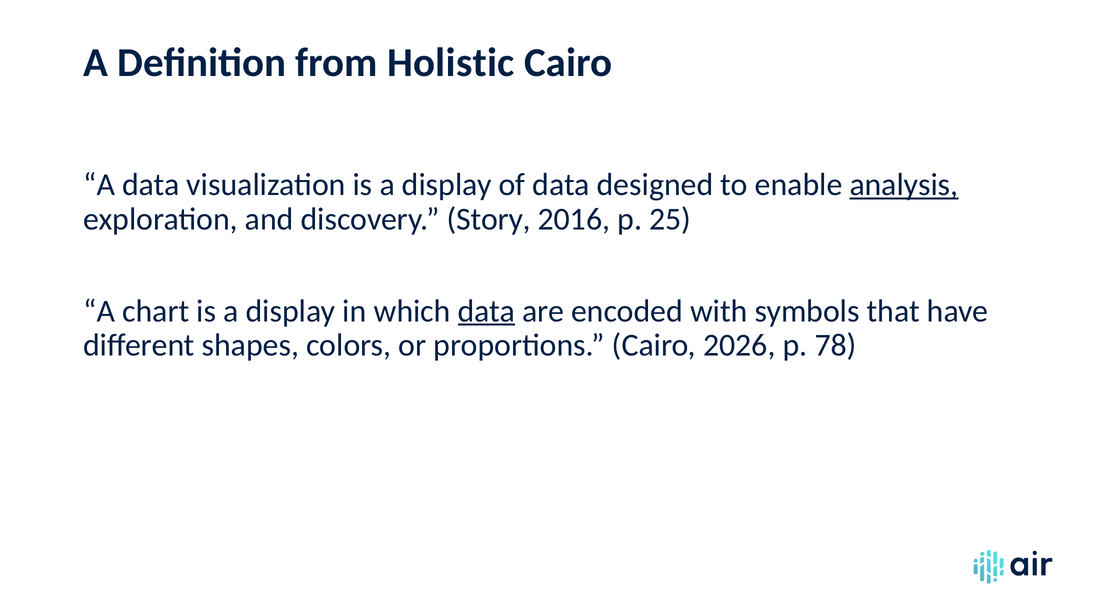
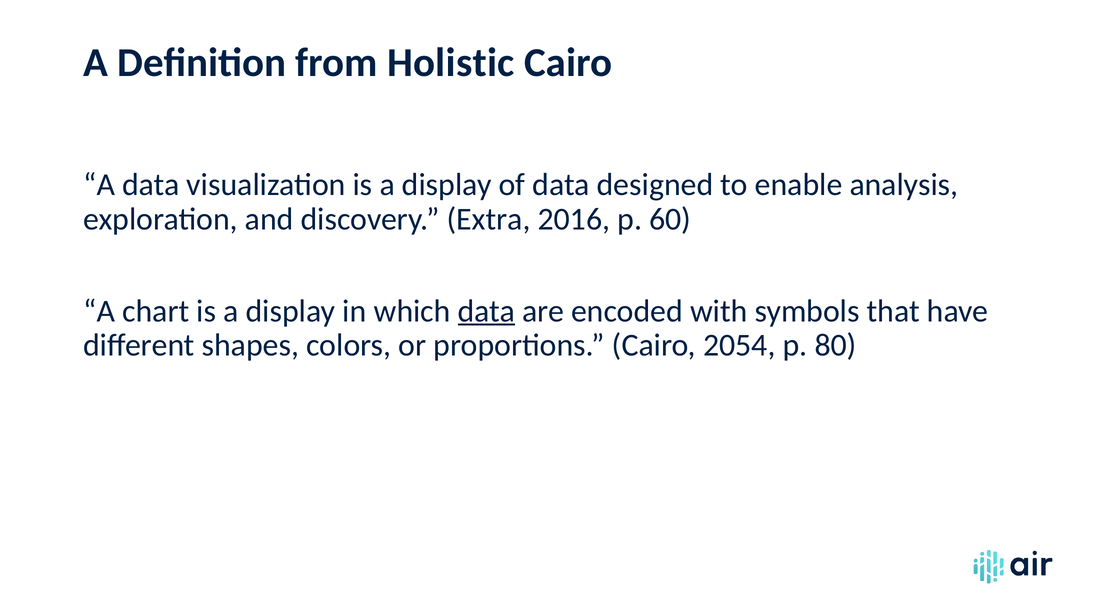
analysis underline: present -> none
Story: Story -> Extra
25: 25 -> 60
2026: 2026 -> 2054
78: 78 -> 80
